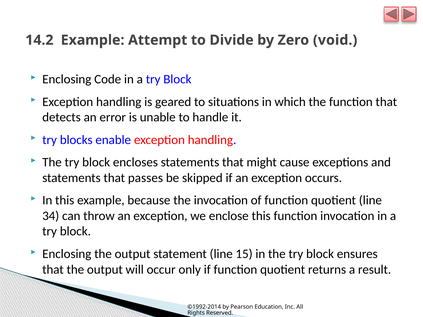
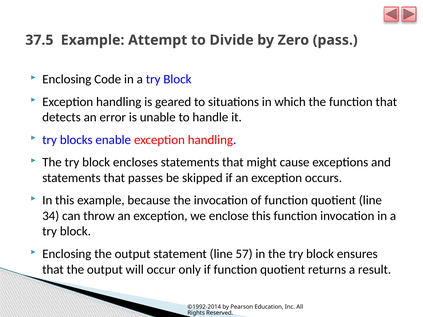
14.2: 14.2 -> 37.5
void: void -> pass
15: 15 -> 57
